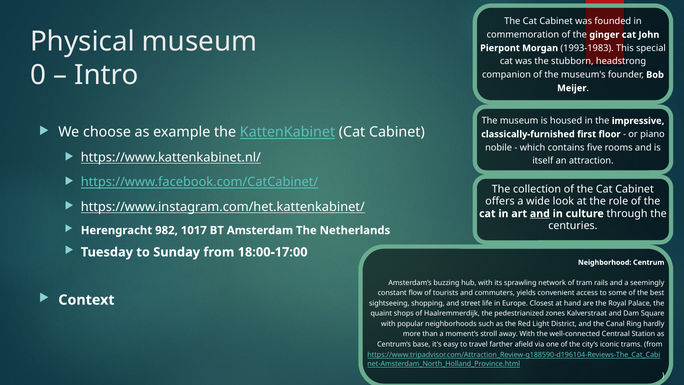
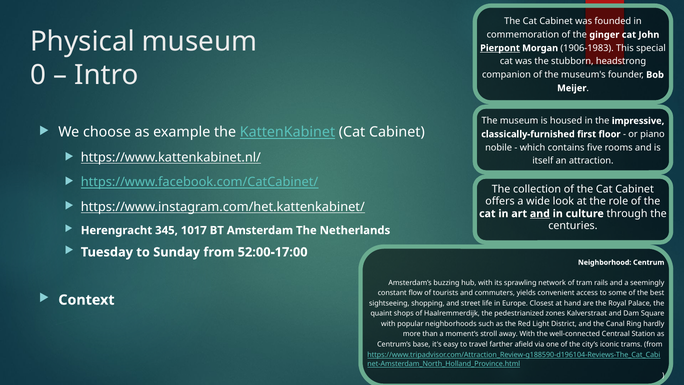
Pierpont underline: none -> present
1993-1983: 1993-1983 -> 1906-1983
982: 982 -> 345
18:00-17:00: 18:00-17:00 -> 52:00-17:00
